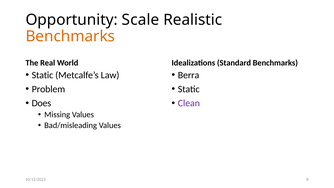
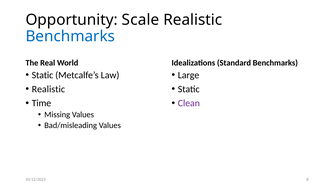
Benchmarks at (70, 36) colour: orange -> blue
Berra: Berra -> Large
Problem at (48, 89): Problem -> Realistic
Does: Does -> Time
